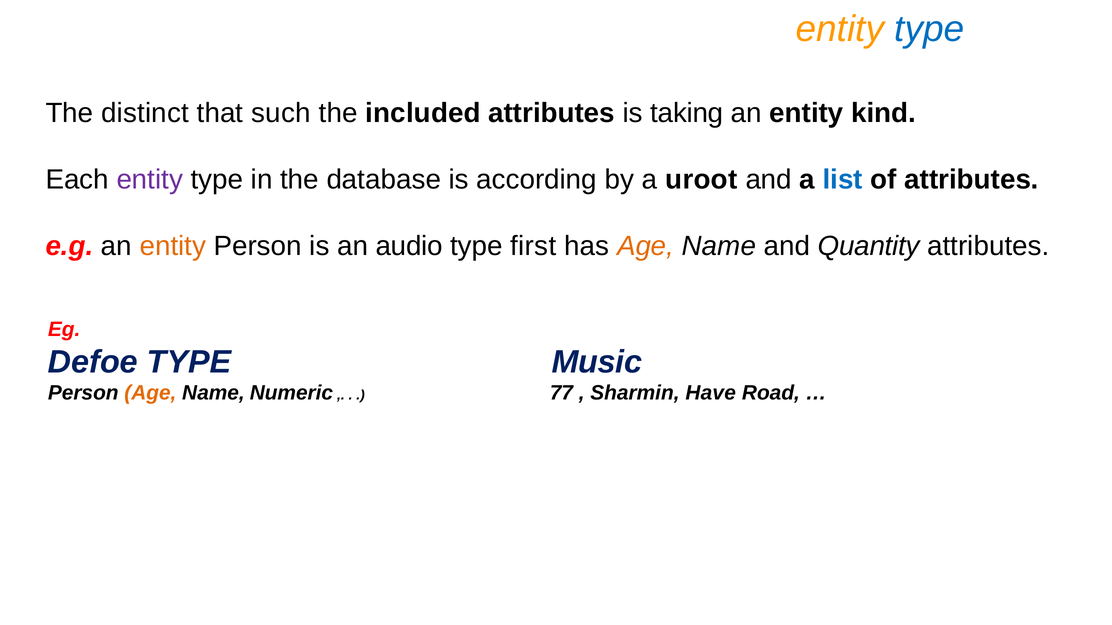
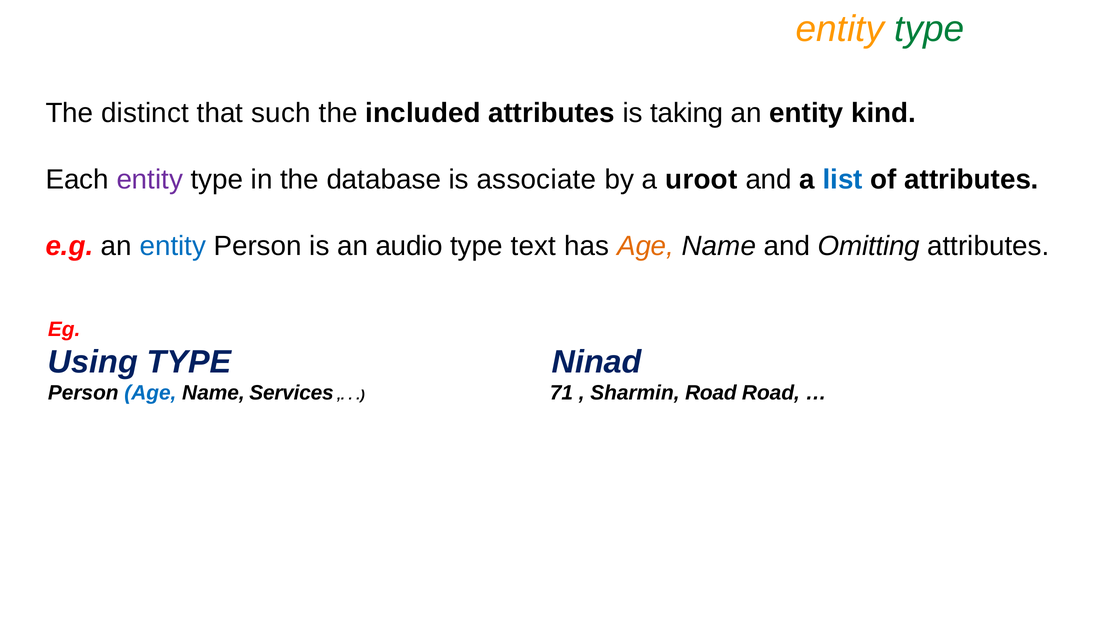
type at (929, 29) colour: blue -> green
according: according -> associate
entity at (173, 247) colour: orange -> blue
first: first -> text
Quantity: Quantity -> Omitting
Defoe: Defoe -> Using
Music: Music -> Ninad
Age at (150, 393) colour: orange -> blue
Numeric: Numeric -> Services
77: 77 -> 71
Sharmin Have: Have -> Road
